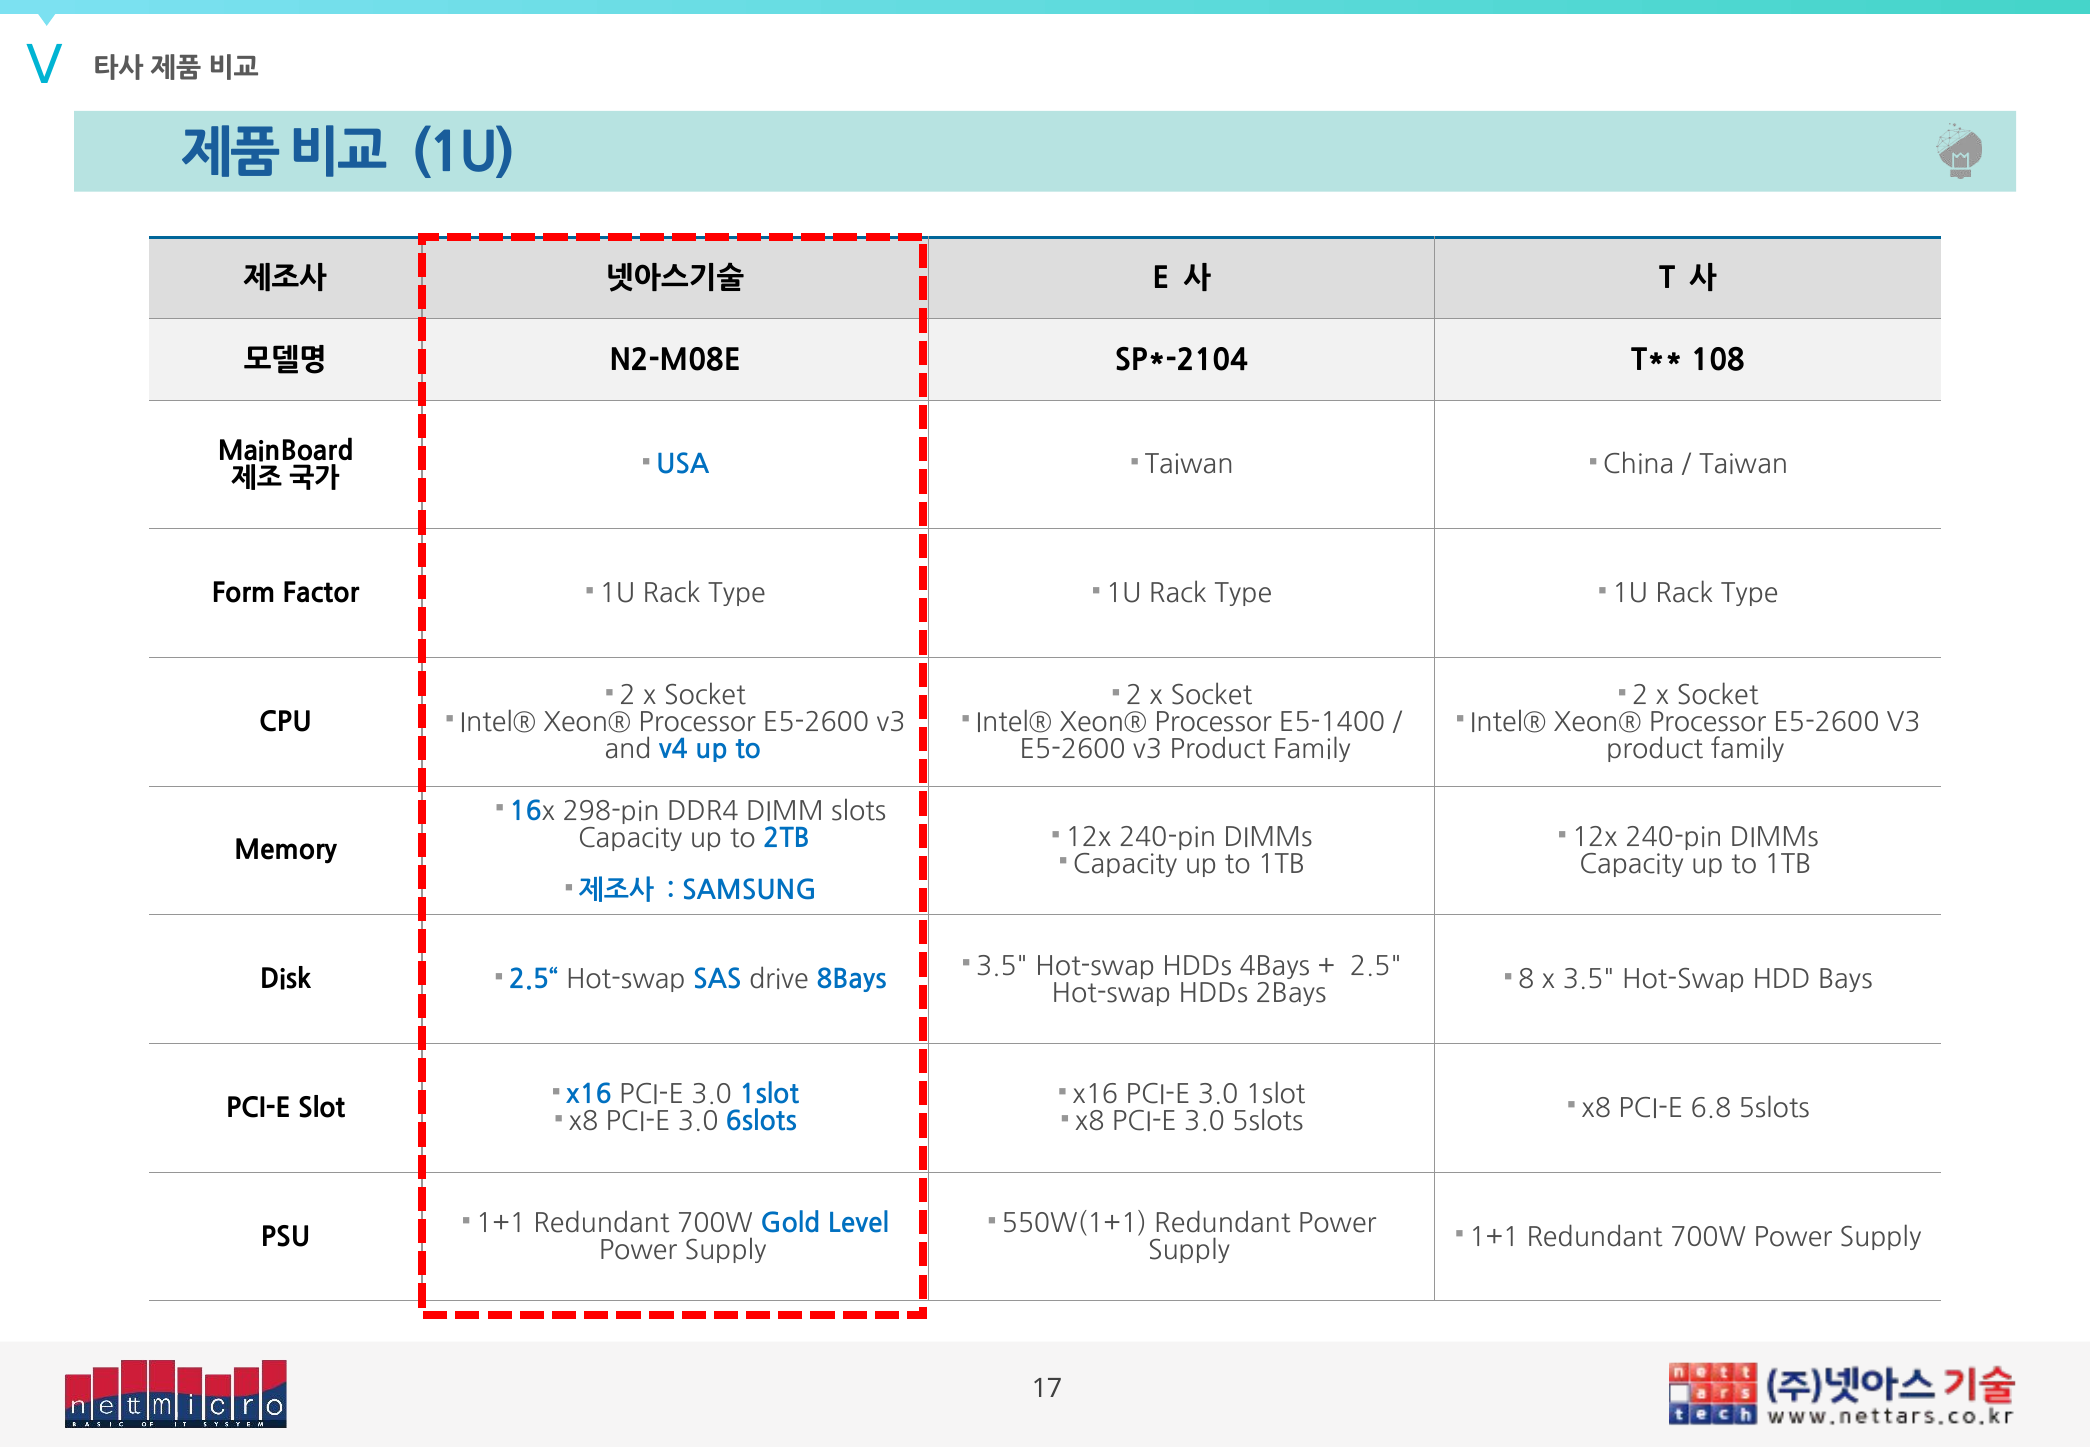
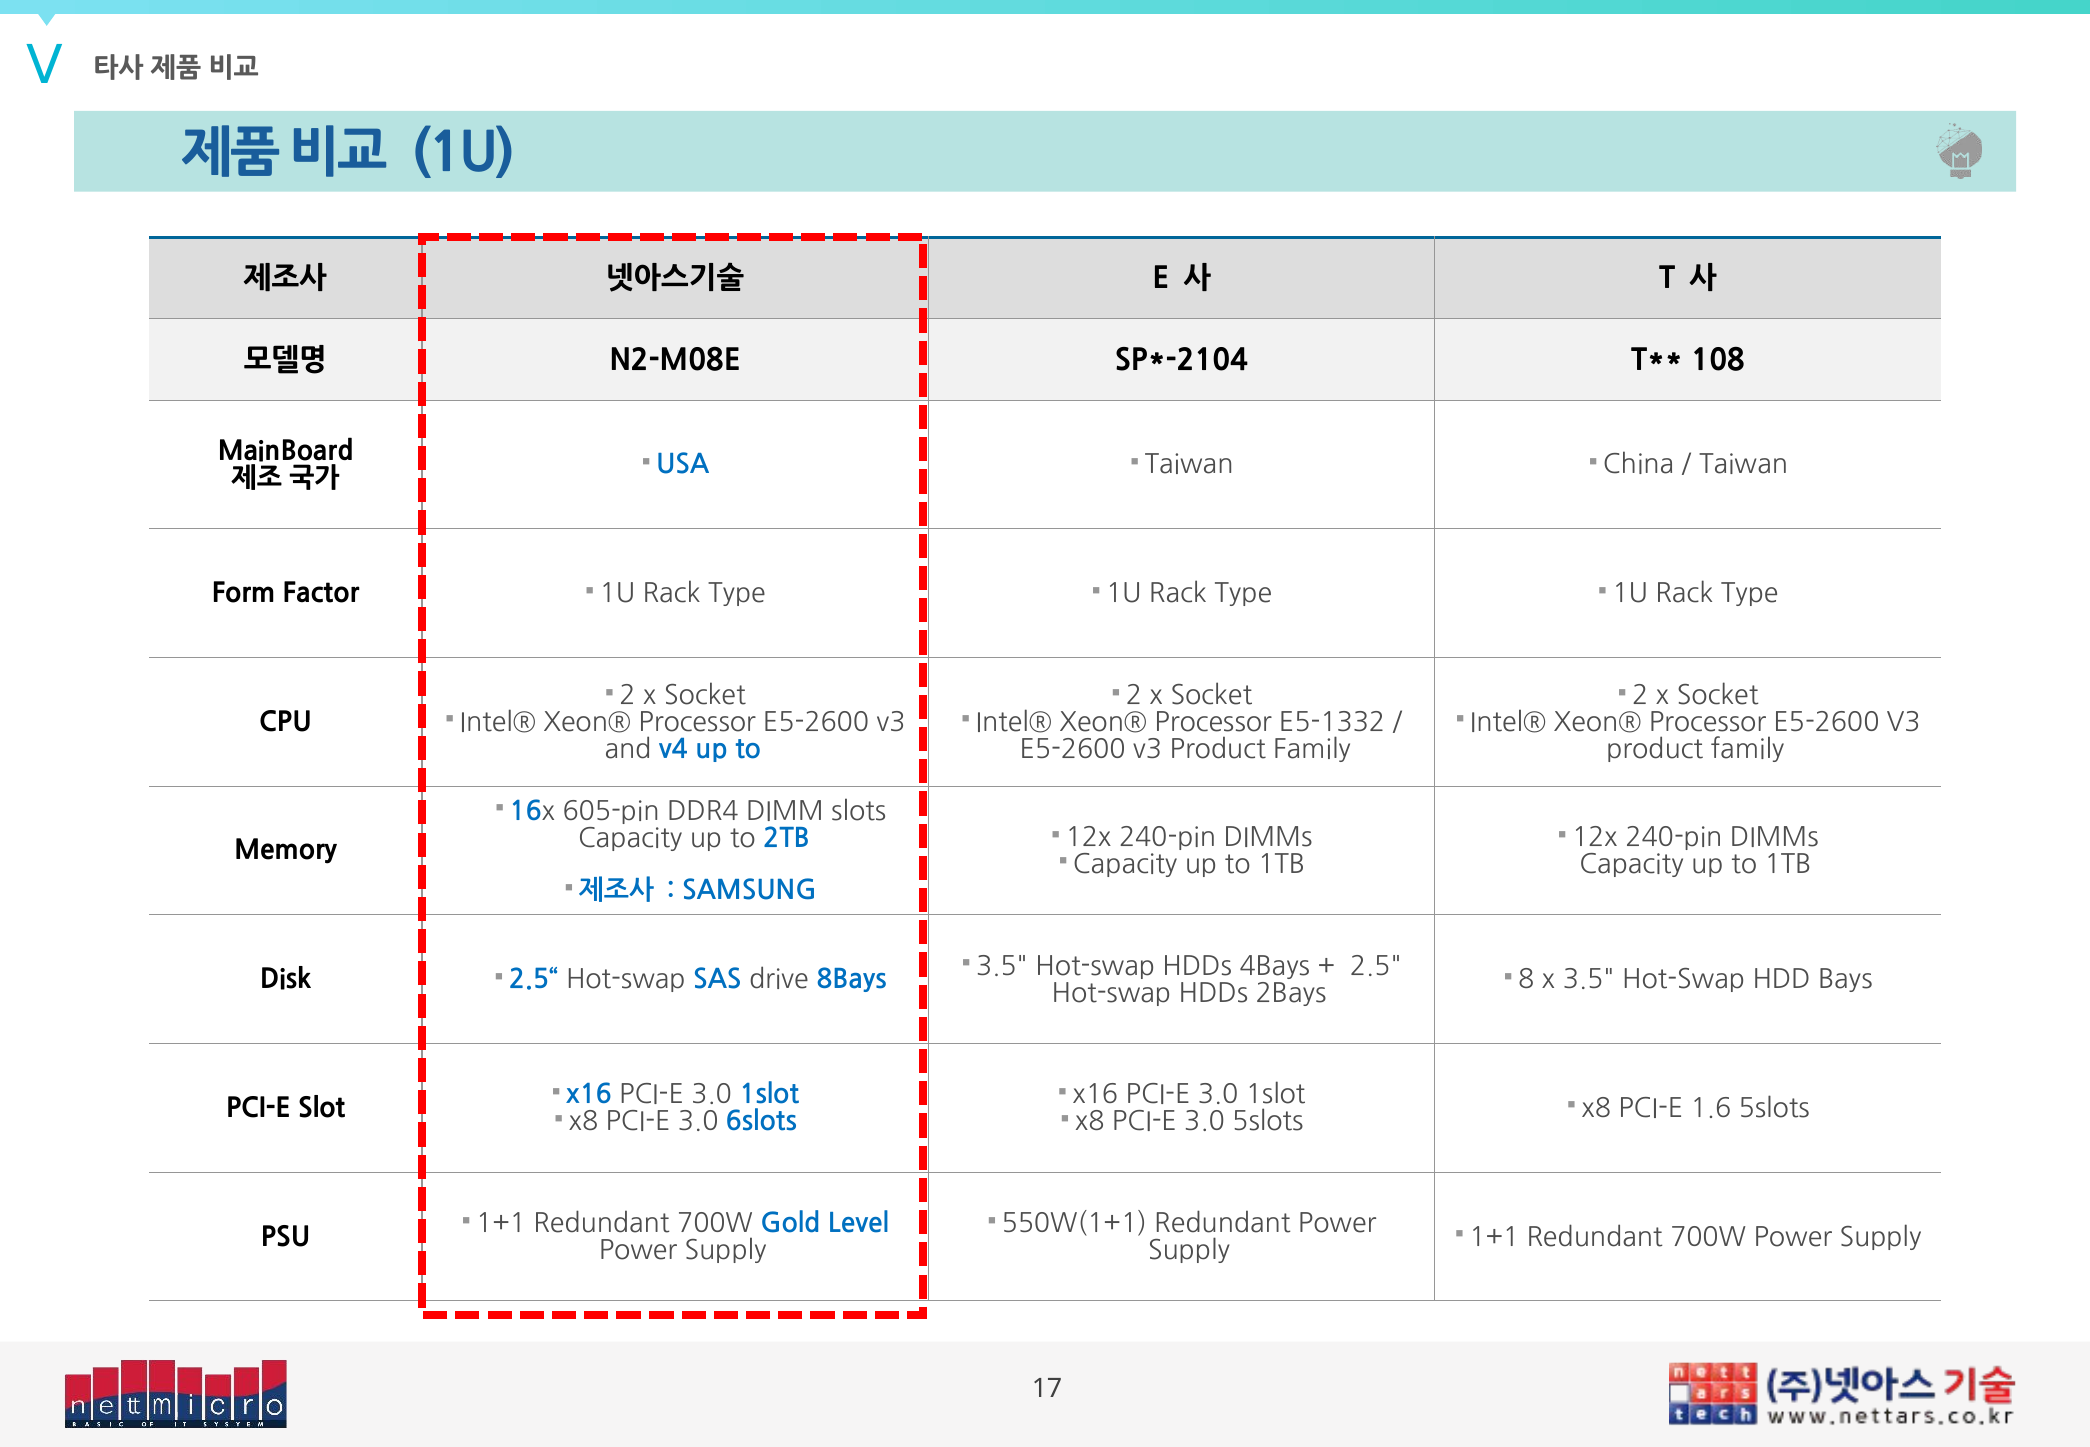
E5-1400: E5-1400 -> E5-1332
298-pin: 298-pin -> 605-pin
6.8: 6.8 -> 1.6
